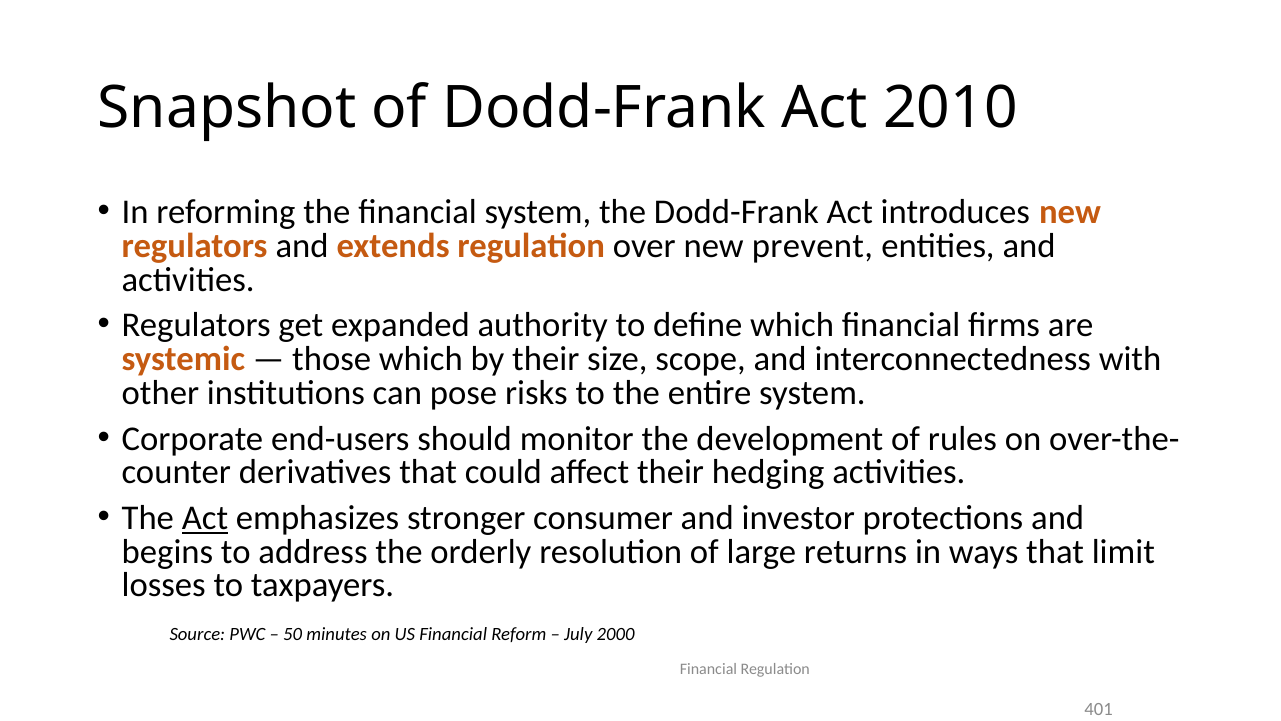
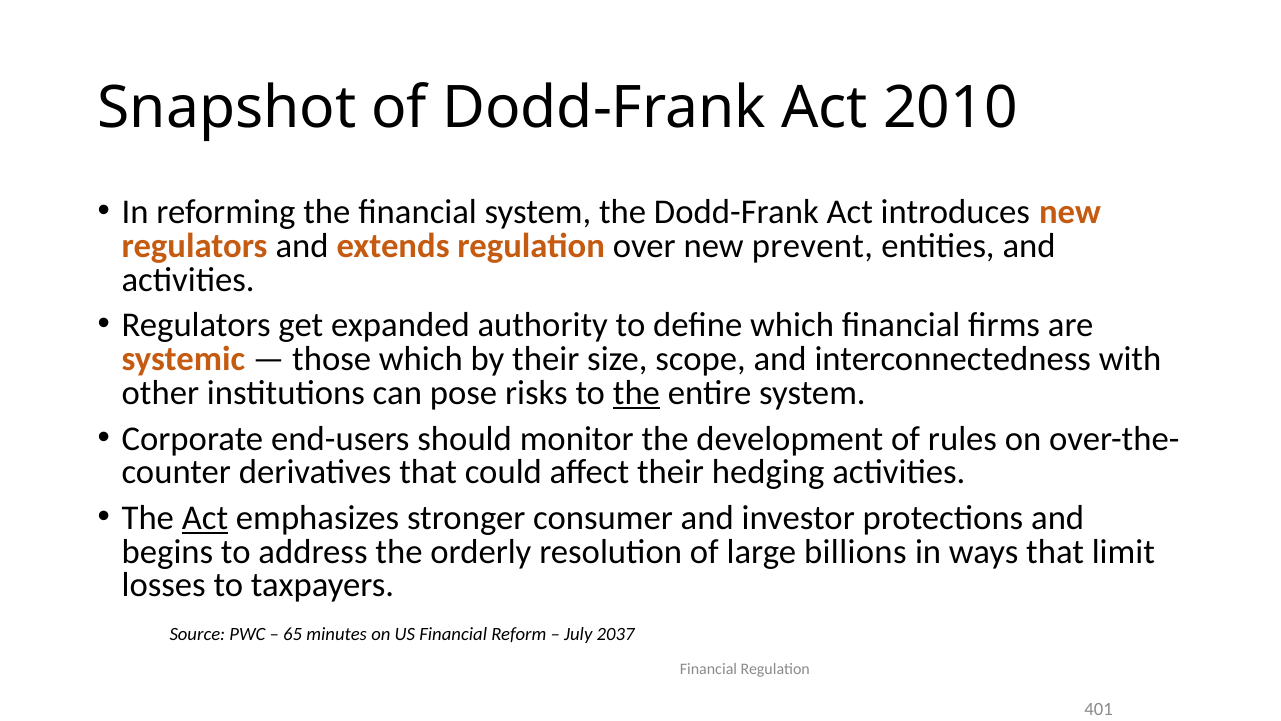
the at (636, 393) underline: none -> present
returns: returns -> billions
50: 50 -> 65
2000: 2000 -> 2037
